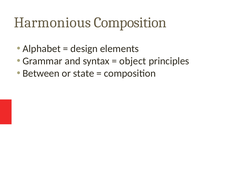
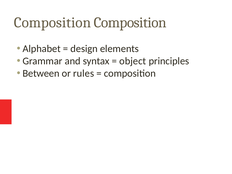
Harmonious at (52, 22): Harmonious -> Composition
state: state -> rules
